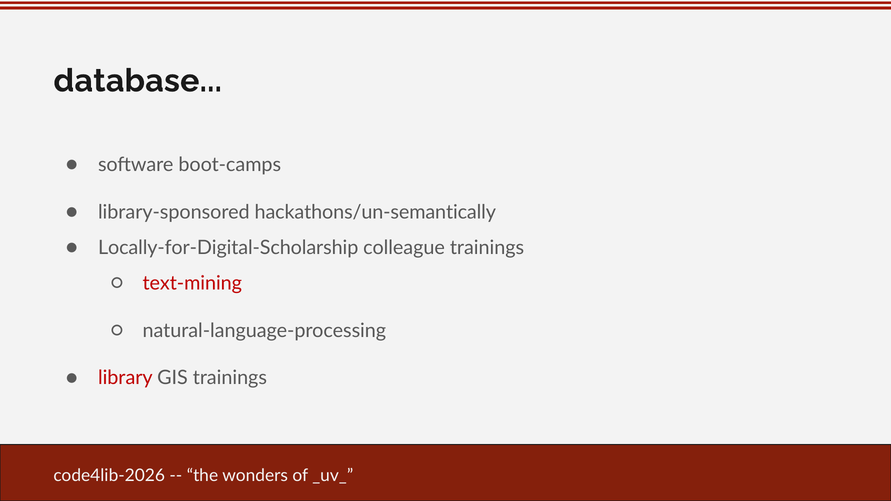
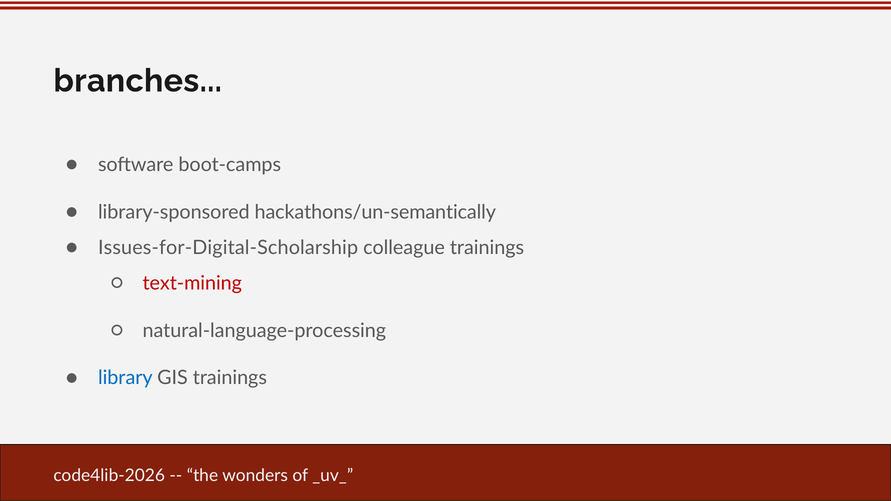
database: database -> branches
Locally-for-Digital-Scholarship: Locally-for-Digital-Scholarship -> Issues-for-Digital-Scholarship
library colour: red -> blue
